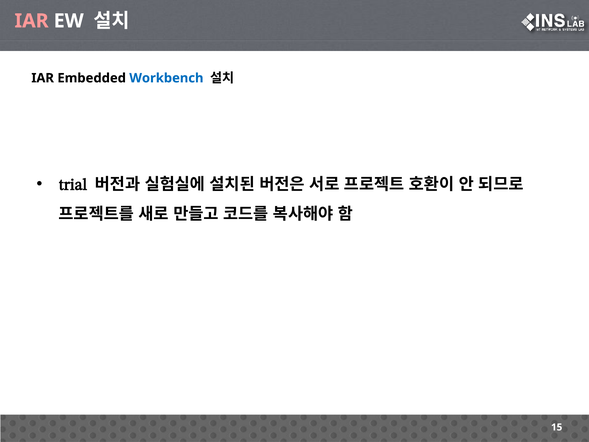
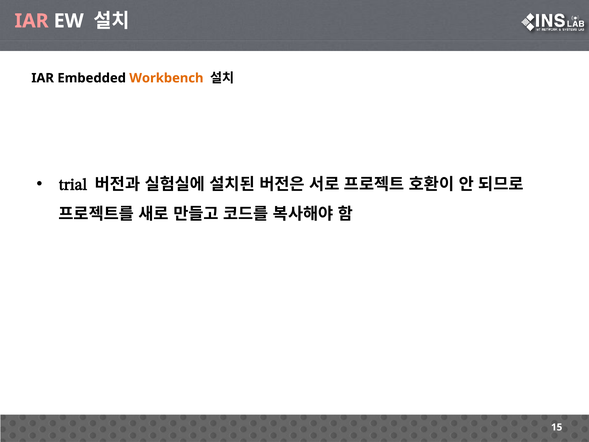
Workbench colour: blue -> orange
